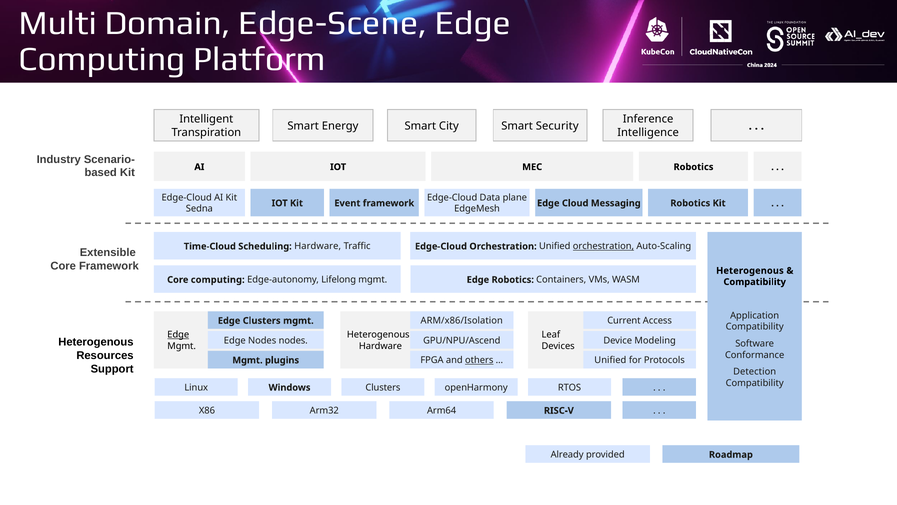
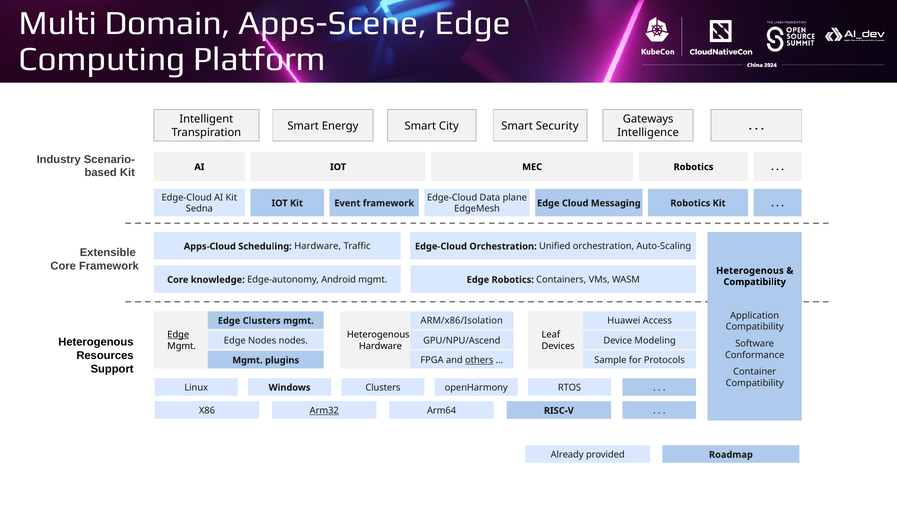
Edge-Scene: Edge-Scene -> Apps-Scene
Inference: Inference -> Gateways
Time-Cloud: Time-Cloud -> Apps-Cloud
orchestration at (603, 246) underline: present -> none
Core computing: computing -> knowledge
Lifelong: Lifelong -> Android
Current: Current -> Huawei
Unified at (610, 360): Unified -> Sample
Detection: Detection -> Container
Arm32 underline: none -> present
